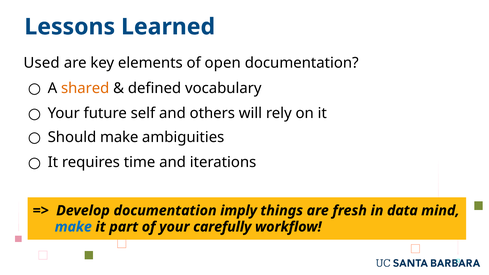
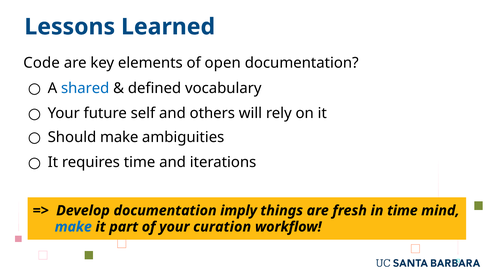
Used: Used -> Code
shared colour: orange -> blue
in data: data -> time
carefully: carefully -> curation
